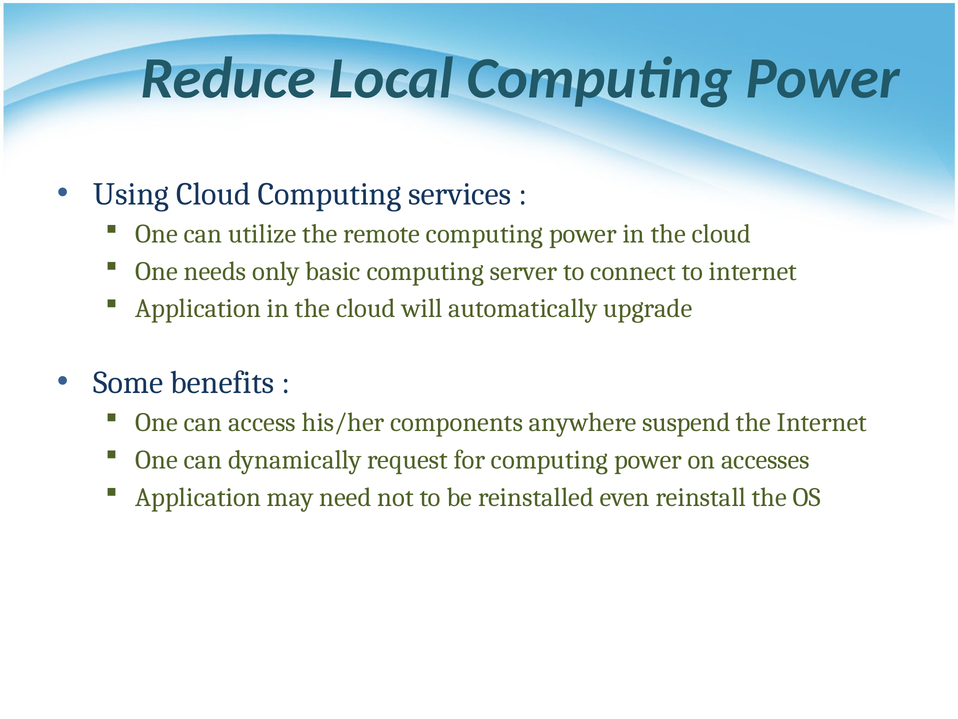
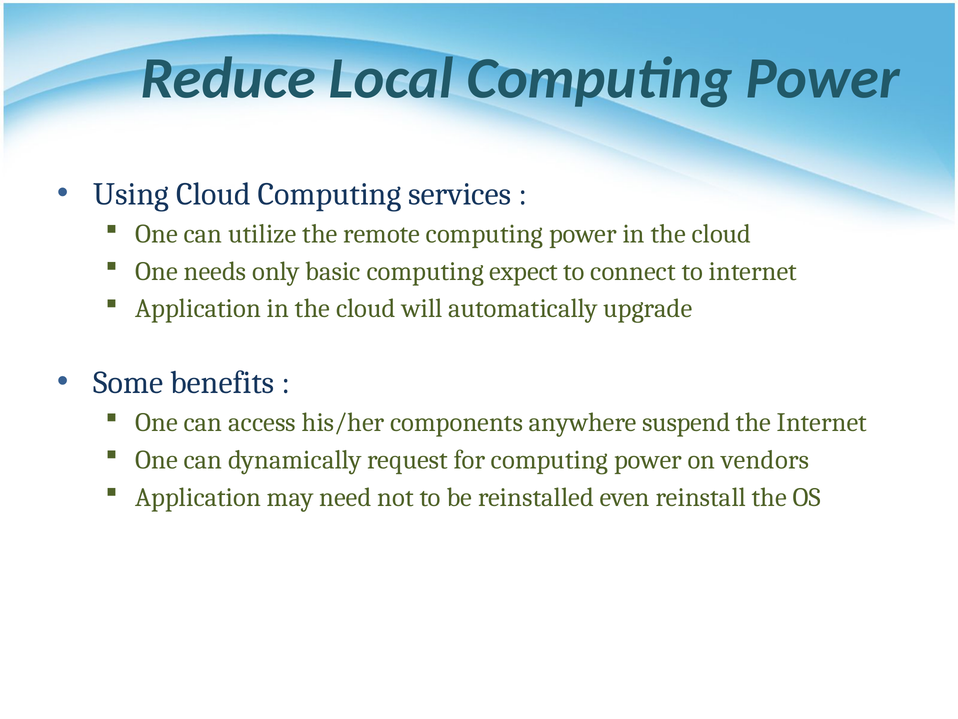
server: server -> expect
accesses: accesses -> vendors
